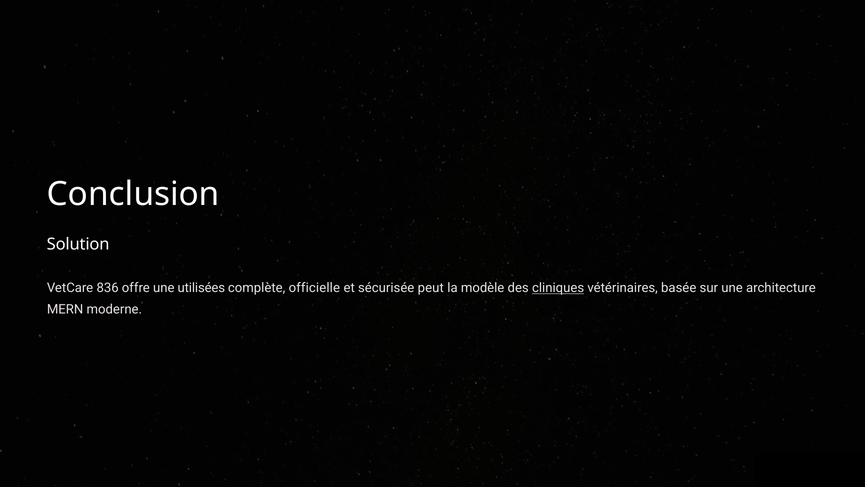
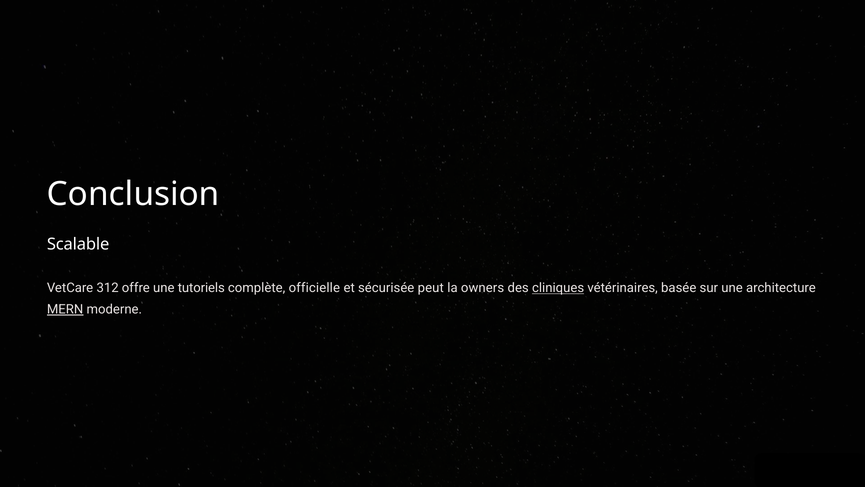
Solution: Solution -> Scalable
836: 836 -> 312
utilisées: utilisées -> tutoriels
modèle: modèle -> owners
MERN underline: none -> present
